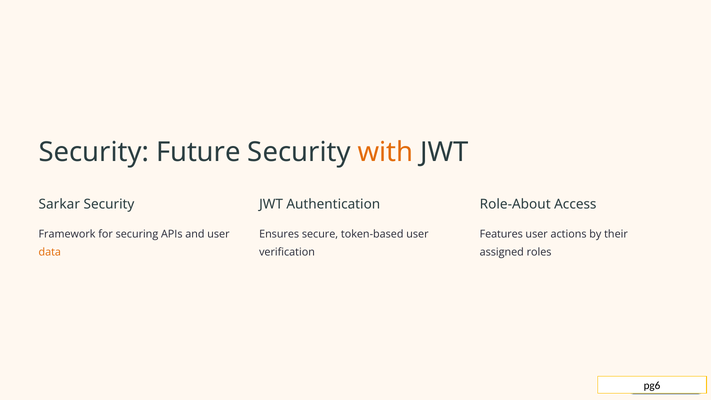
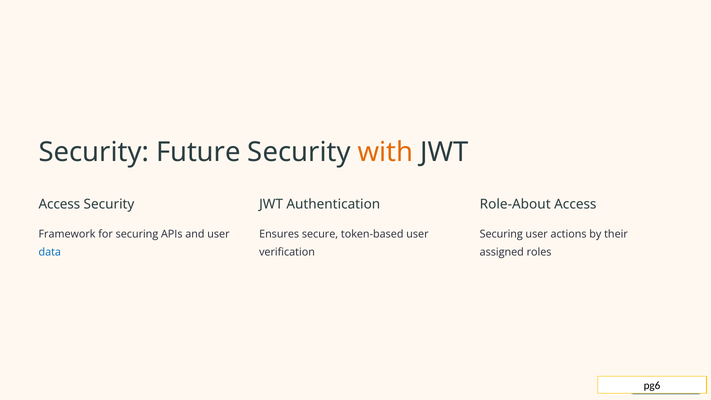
Sarkar at (59, 204): Sarkar -> Access
Features at (501, 234): Features -> Securing
data colour: orange -> blue
